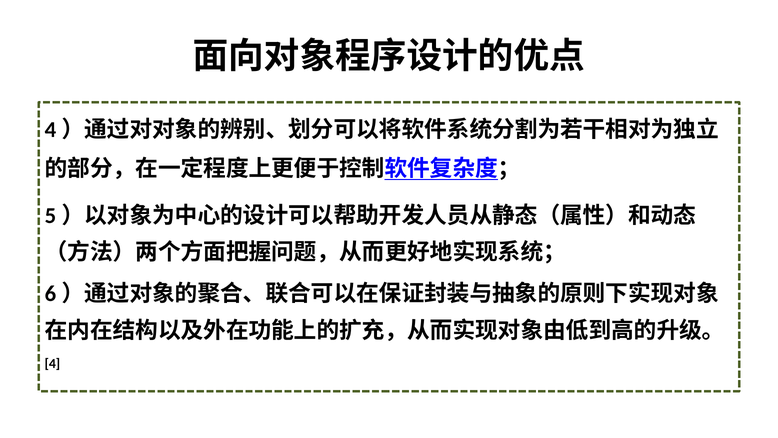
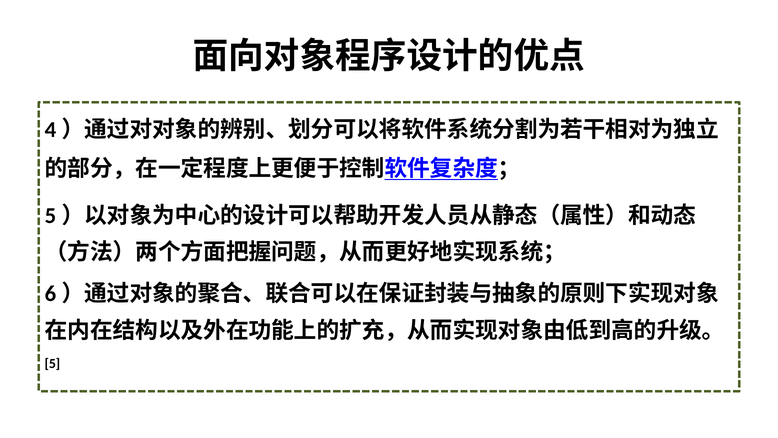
4: 4 -> 5
